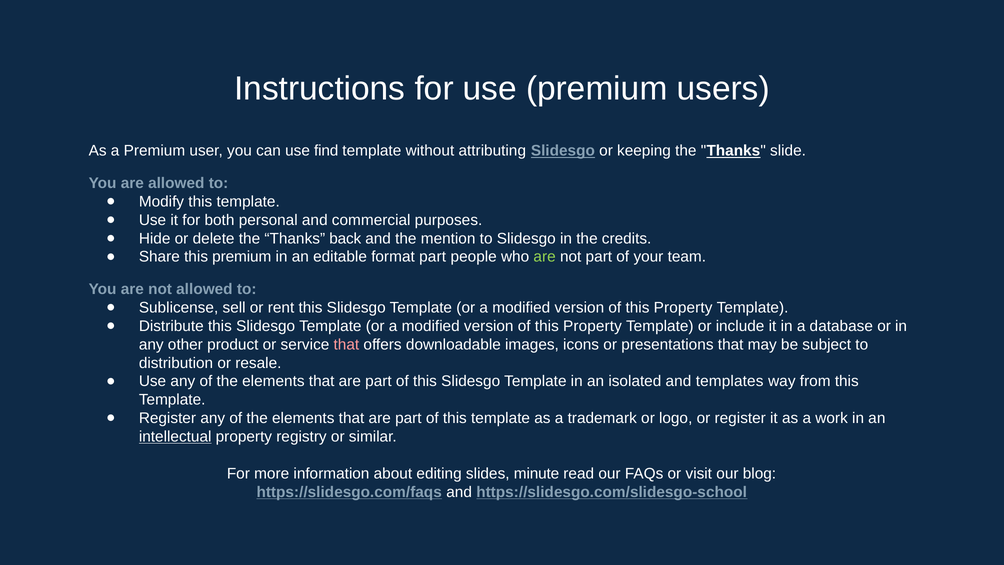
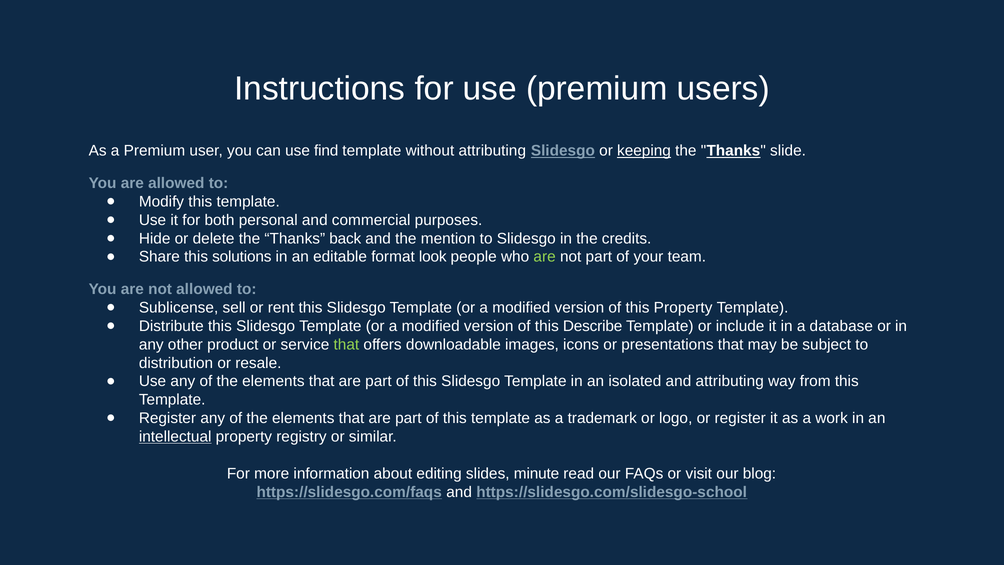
keeping underline: none -> present
this premium: premium -> solutions
format part: part -> look
Property at (592, 326): Property -> Describe
that at (346, 344) colour: pink -> light green
and templates: templates -> attributing
